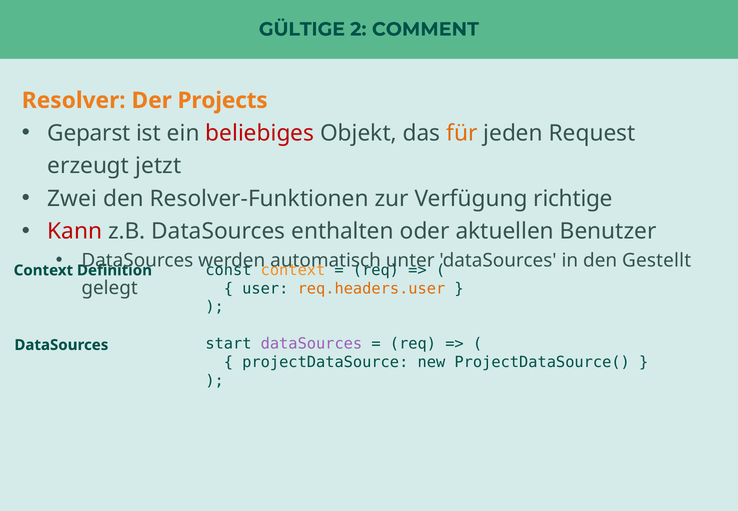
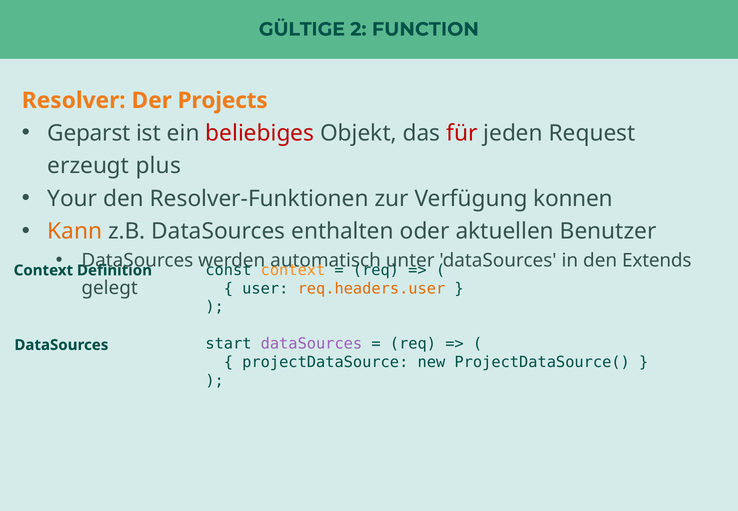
COMMENT: COMMENT -> FUNCTION
für colour: orange -> red
jetzt: jetzt -> plus
Zwei: Zwei -> Your
richtige: richtige -> konnen
Kann colour: red -> orange
Gestellt: Gestellt -> Extends
